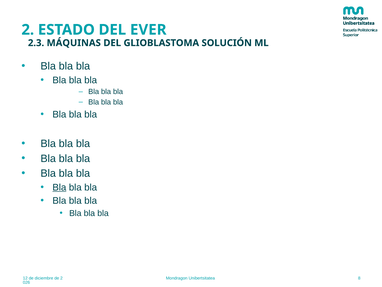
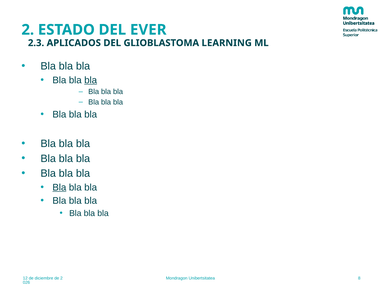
MÁQUINAS: MÁQUINAS -> APLICADOS
SOLUCIÓN: SOLUCIÓN -> LEARNING
bla at (91, 80) underline: none -> present
